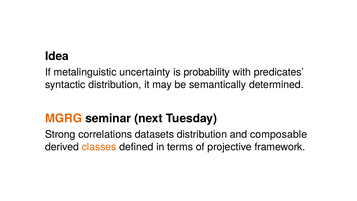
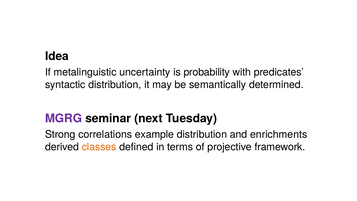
MGRG colour: orange -> purple
datasets: datasets -> example
composable: composable -> enrichments
